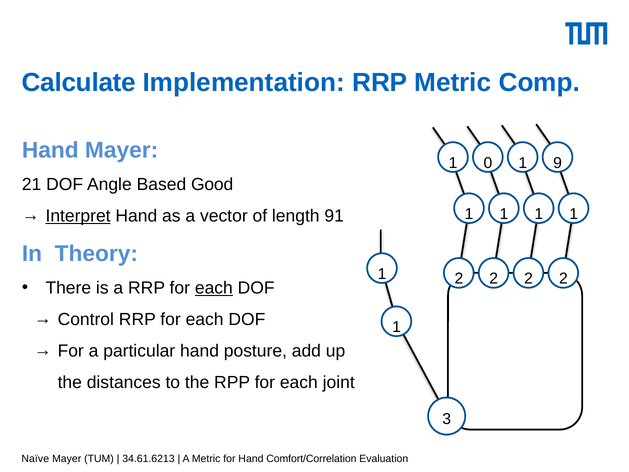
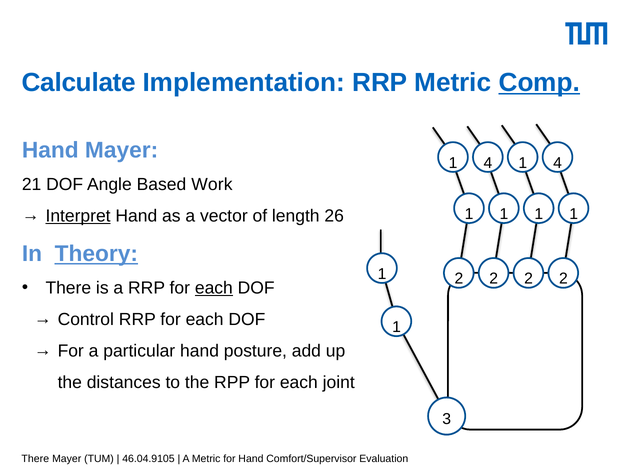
Comp underline: none -> present
0 at (488, 163): 0 -> 4
9 at (558, 163): 9 -> 4
Good: Good -> Work
91: 91 -> 26
Theory underline: none -> present
Naïve at (35, 459): Naïve -> There
34.61.6213: 34.61.6213 -> 46.04.9105
Comfort/Correlation: Comfort/Correlation -> Comfort/Supervisor
